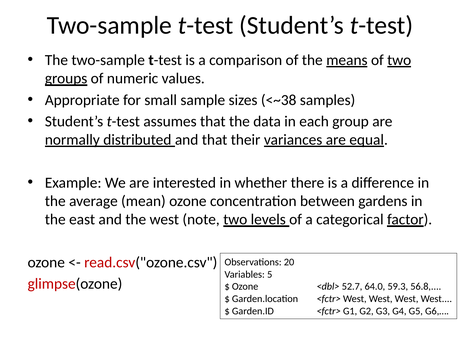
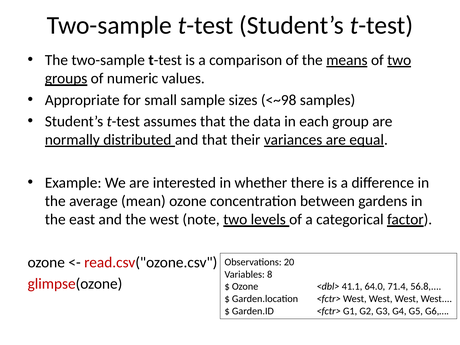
<~38: <~38 -> <~98
5: 5 -> 8
52.7: 52.7 -> 41.1
59.3: 59.3 -> 71.4
